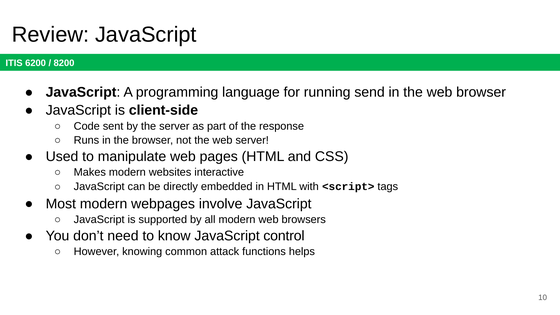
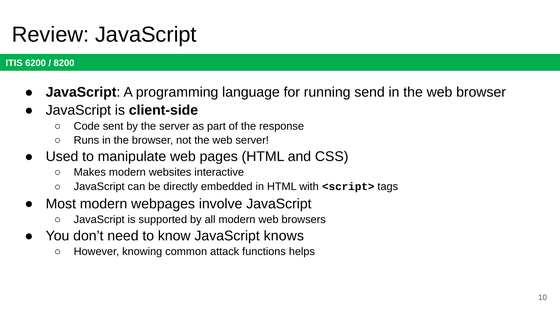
control: control -> knows
